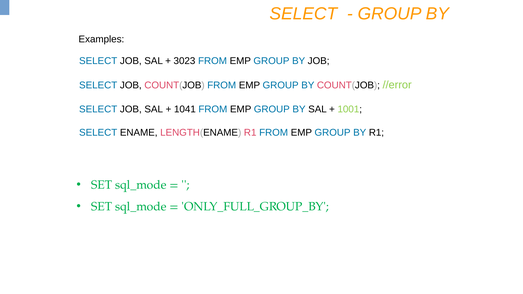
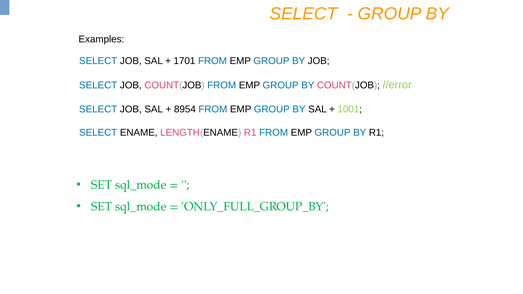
3023: 3023 -> 1701
1041: 1041 -> 8954
